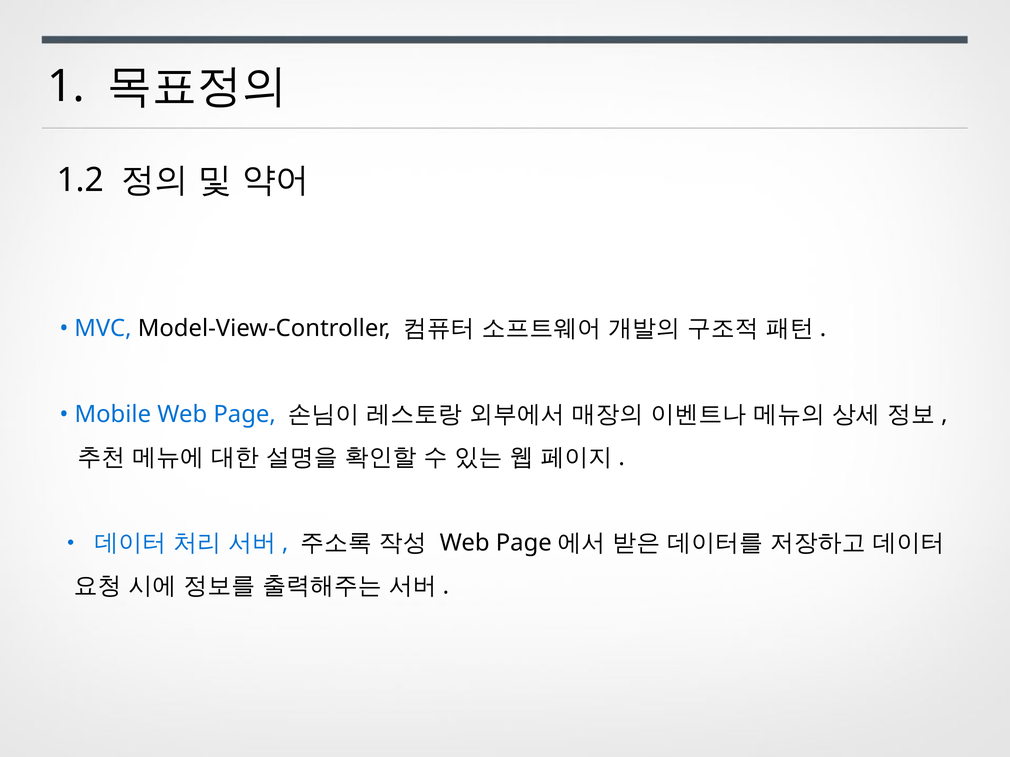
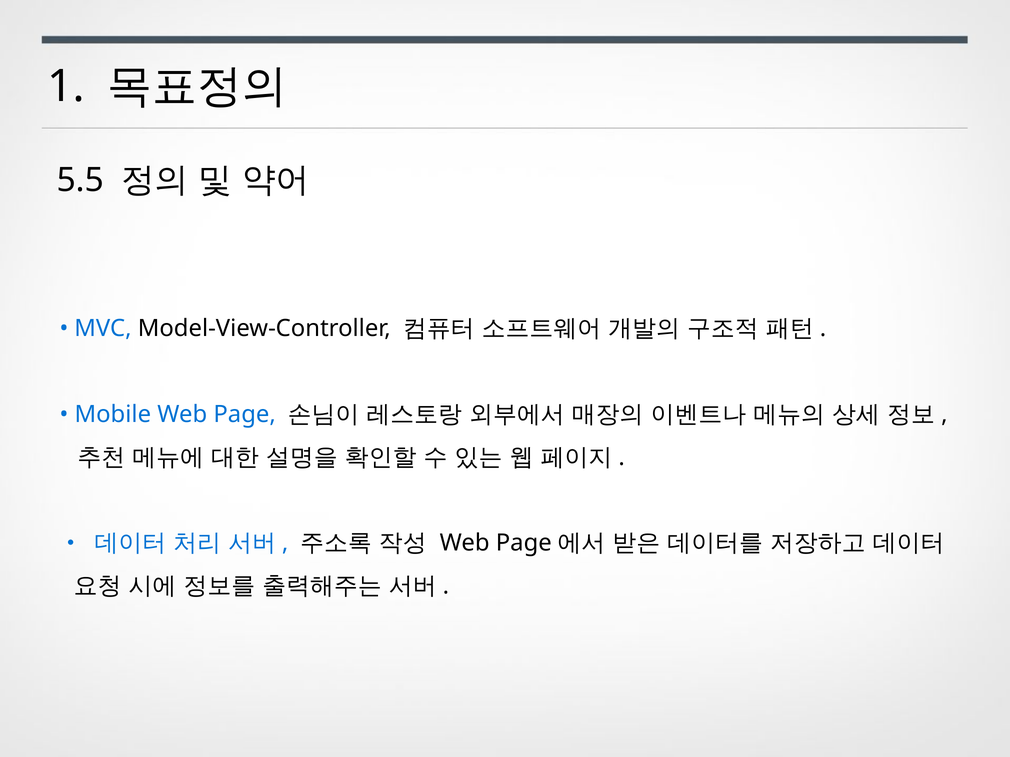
1.2: 1.2 -> 5.5
